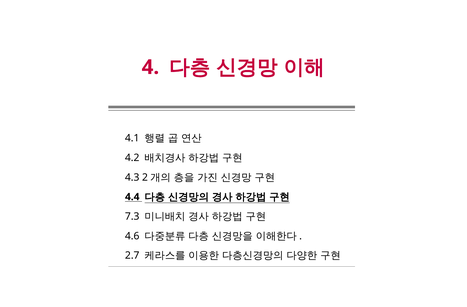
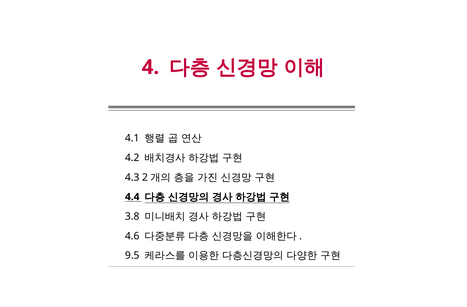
7.3: 7.3 -> 3.8
2.7: 2.7 -> 9.5
